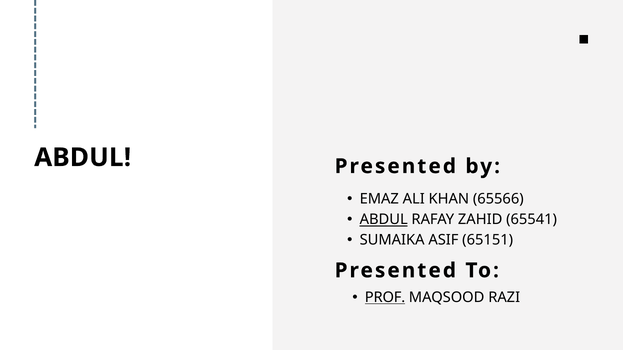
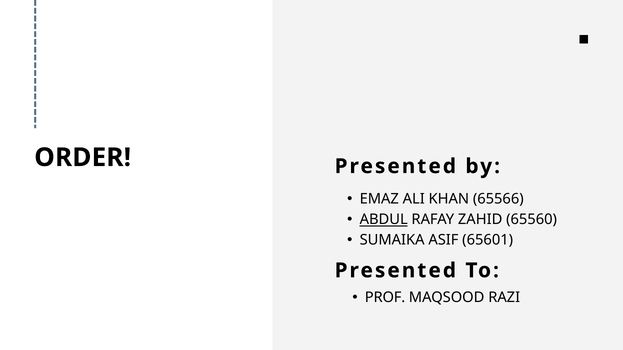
ABDUL at (83, 158): ABDUL -> ORDER
65541: 65541 -> 65560
65151: 65151 -> 65601
PROF underline: present -> none
